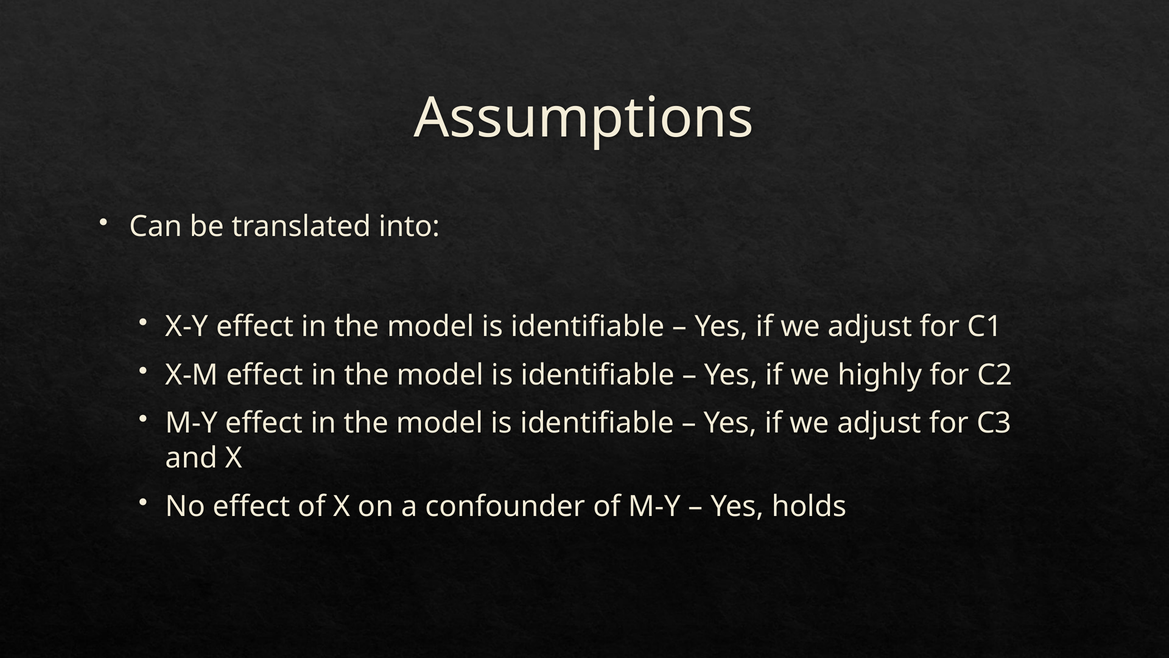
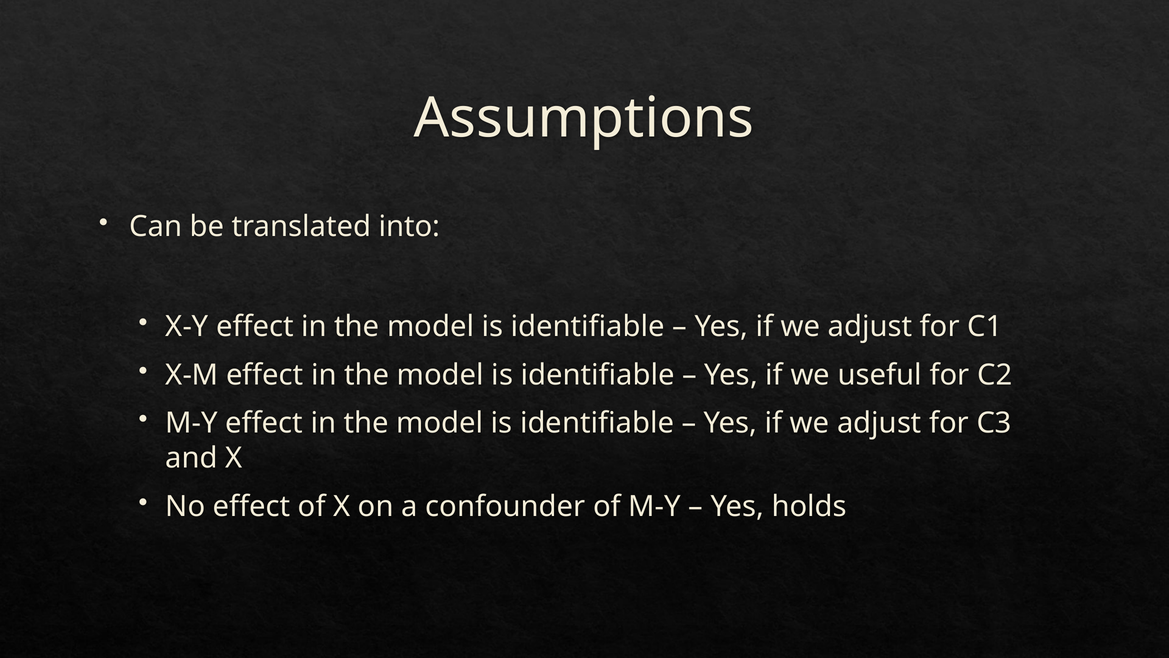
highly: highly -> useful
